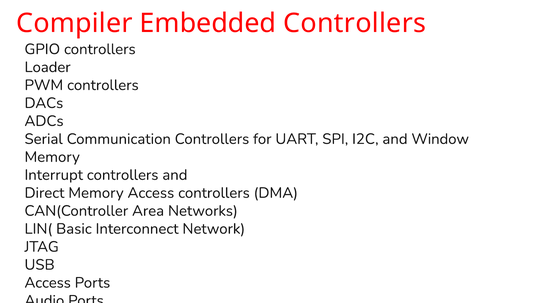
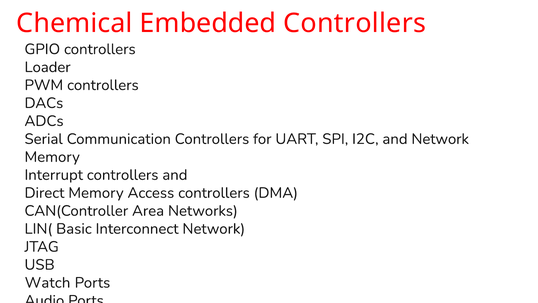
Compiler: Compiler -> Chemical
and Window: Window -> Network
Access at (48, 282): Access -> Watch
